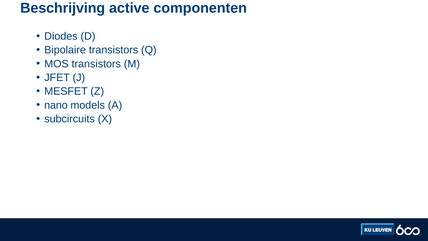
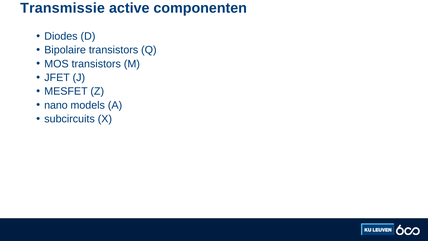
Beschrijving: Beschrijving -> Transmissie
